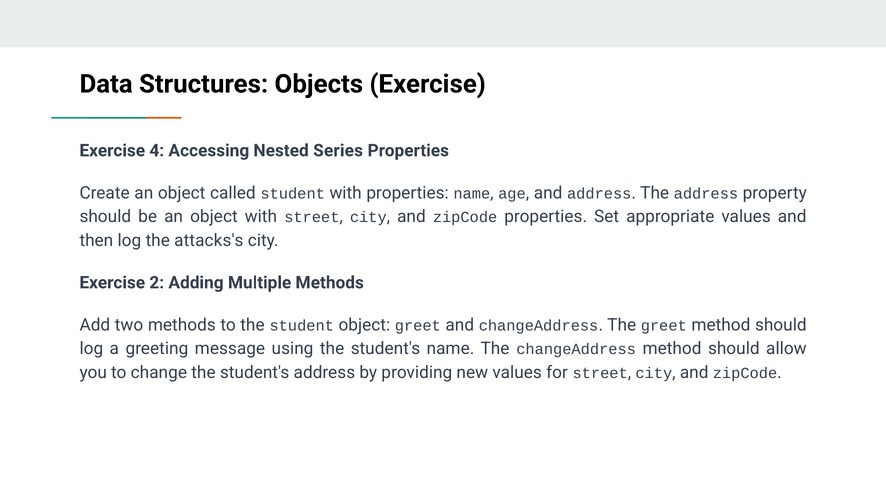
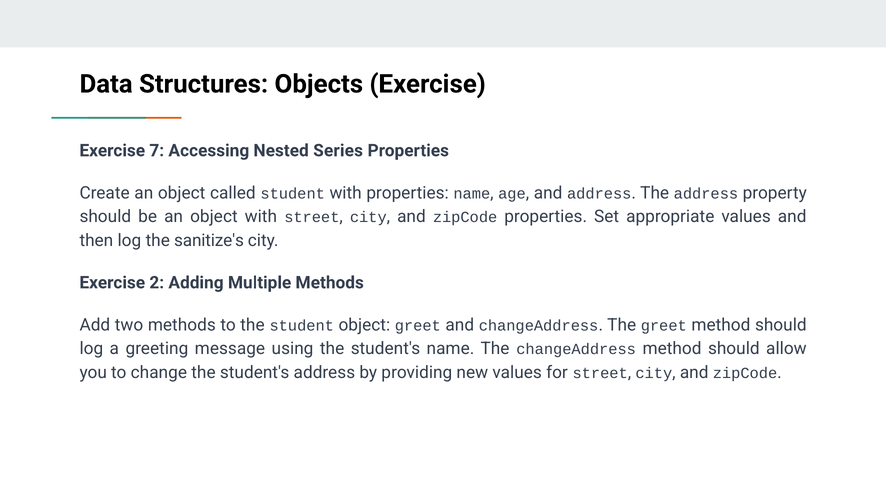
4: 4 -> 7
attacks's: attacks's -> sanitize's
